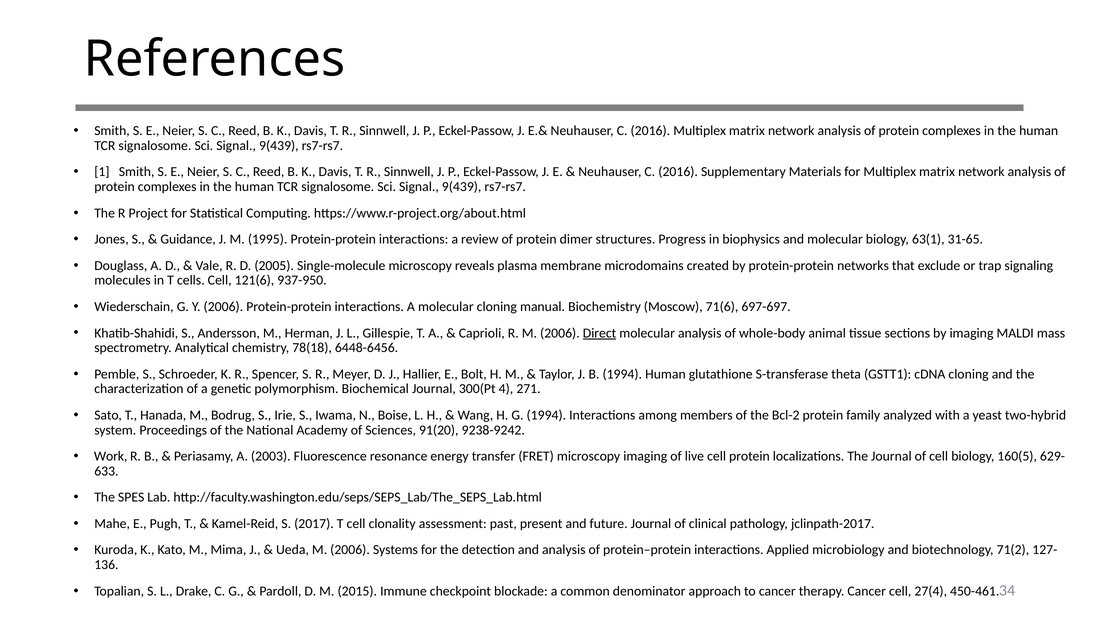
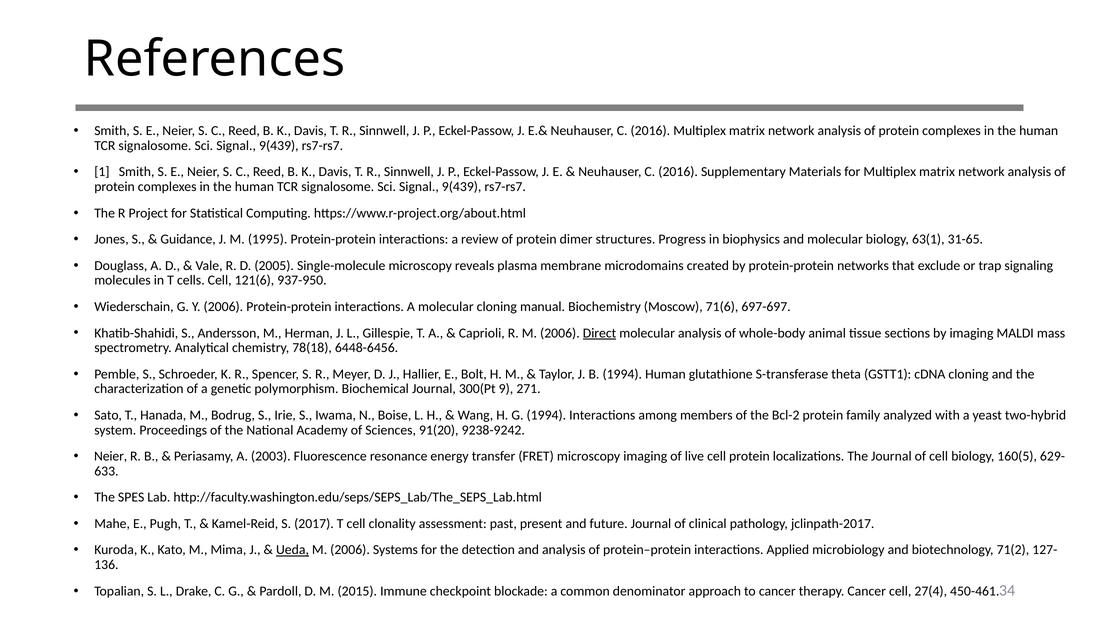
4: 4 -> 9
Work at (111, 456): Work -> Neier
Ueda underline: none -> present
